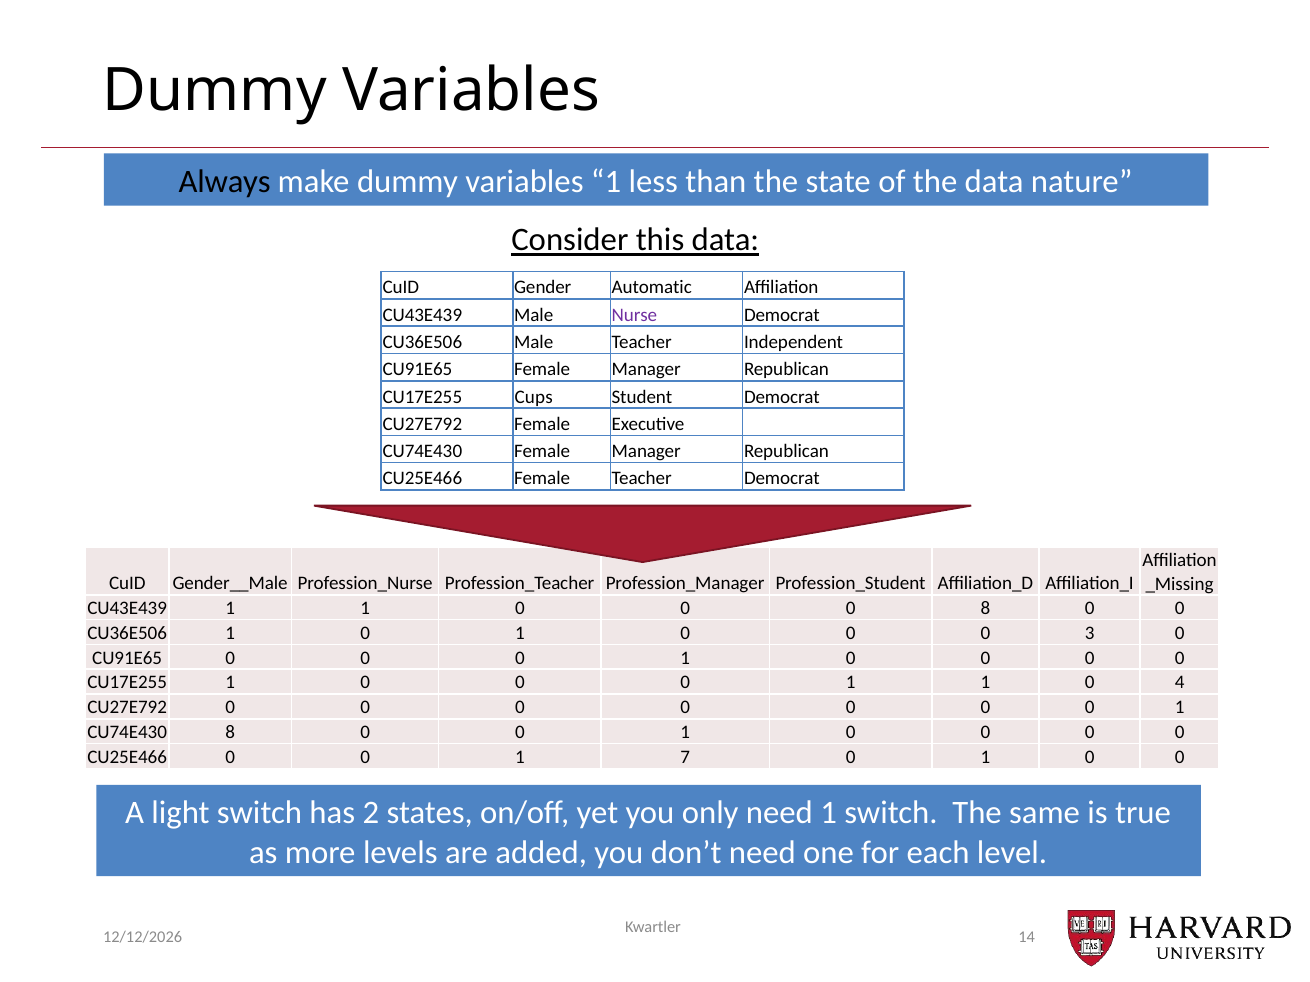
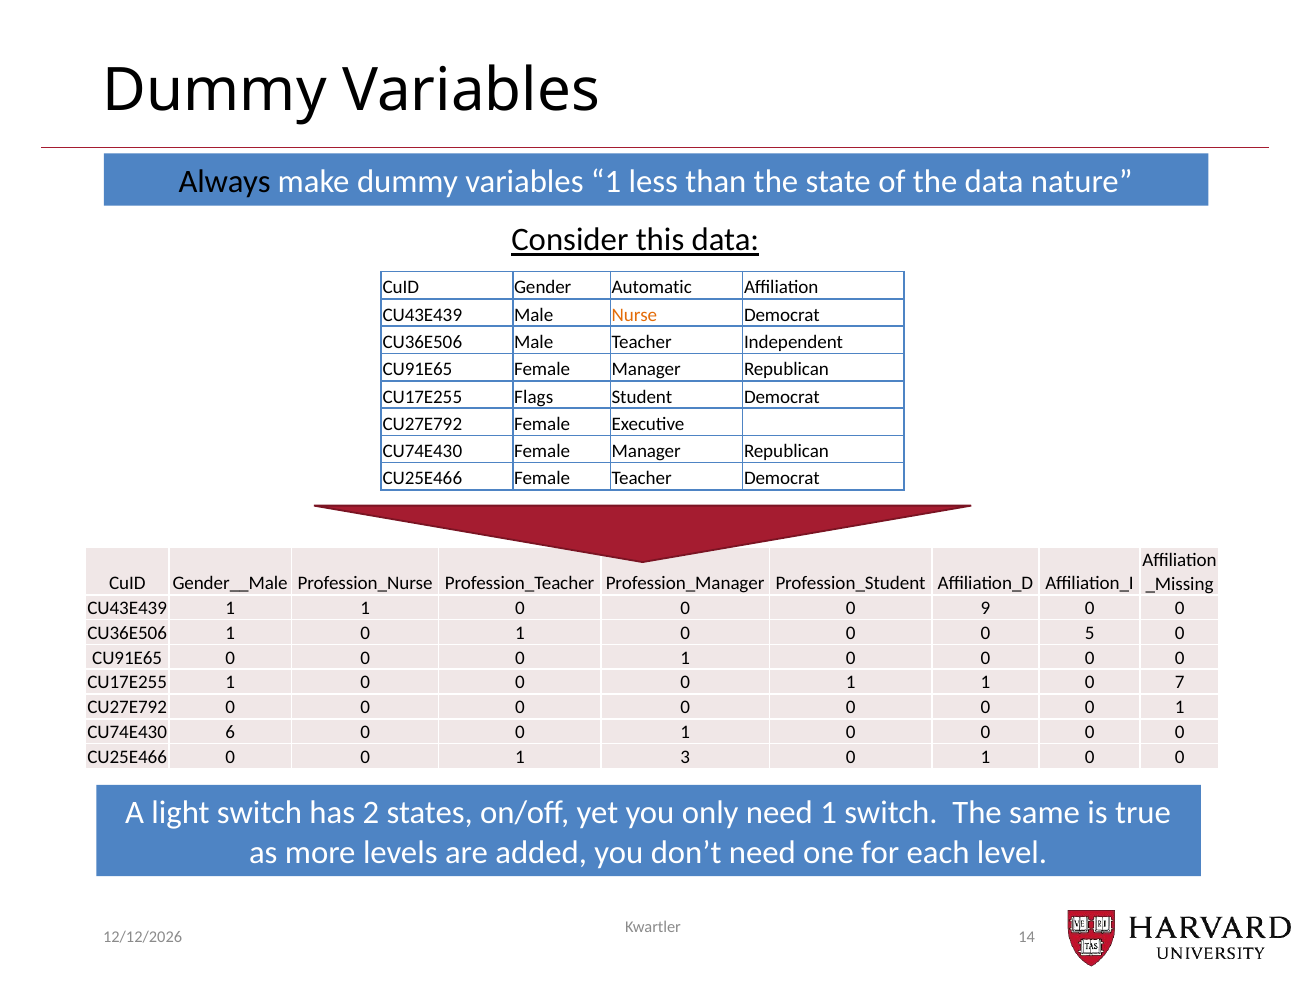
Nurse colour: purple -> orange
Cups: Cups -> Flags
0 8: 8 -> 9
3: 3 -> 5
4: 4 -> 7
CU74E430 8: 8 -> 6
7: 7 -> 3
